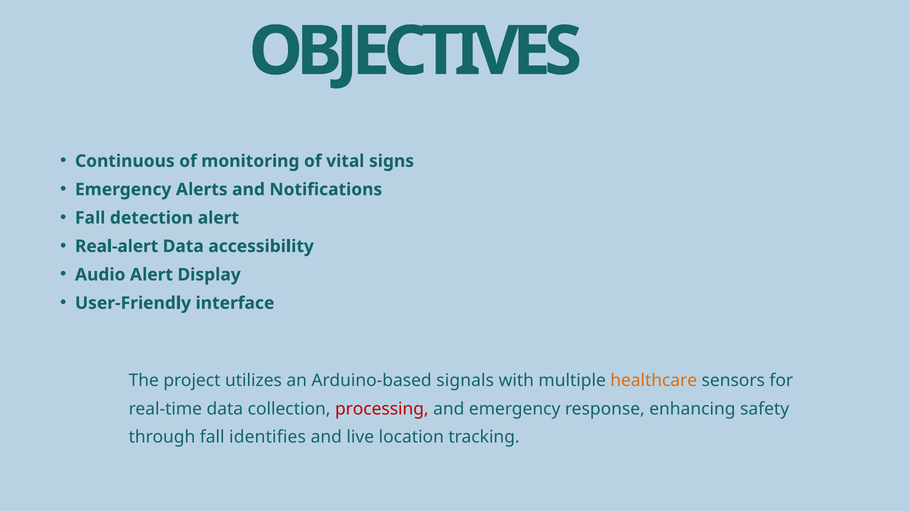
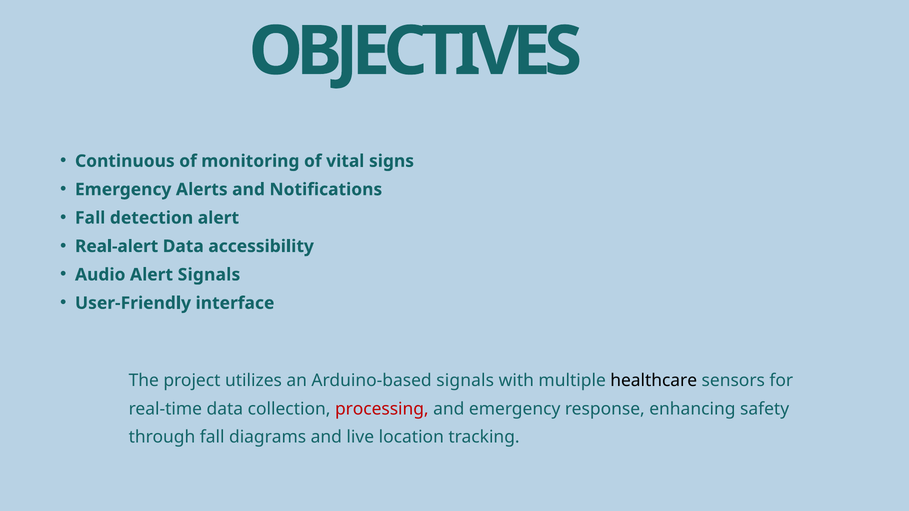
Alert Display: Display -> Signals
healthcare colour: orange -> black
identifies: identifies -> diagrams
